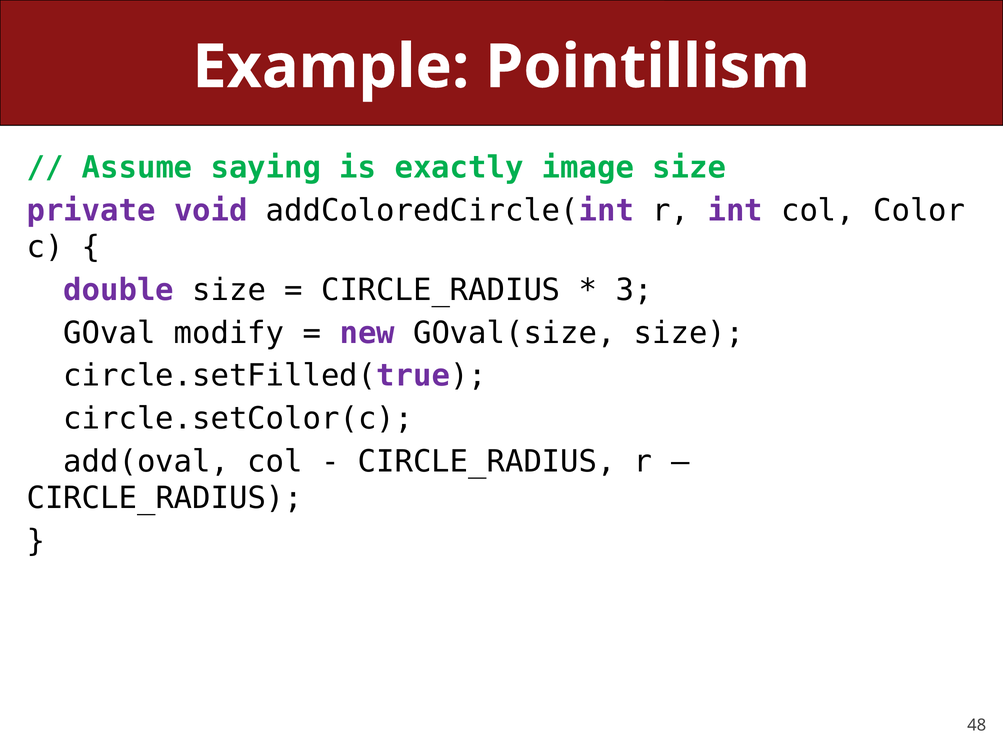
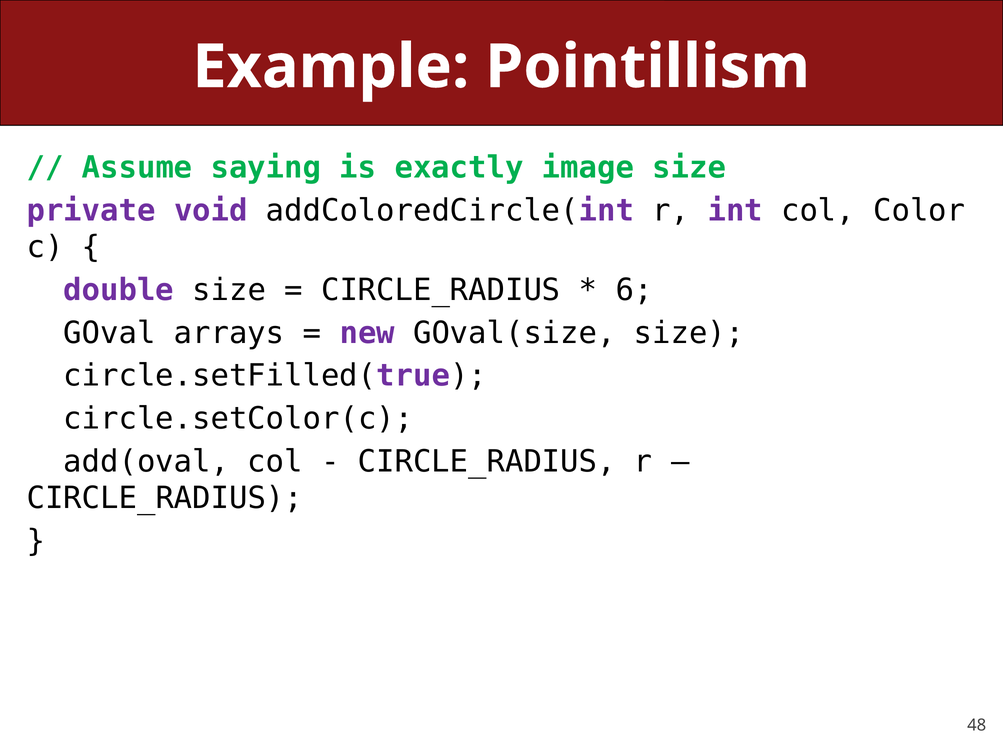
3: 3 -> 6
modify: modify -> arrays
